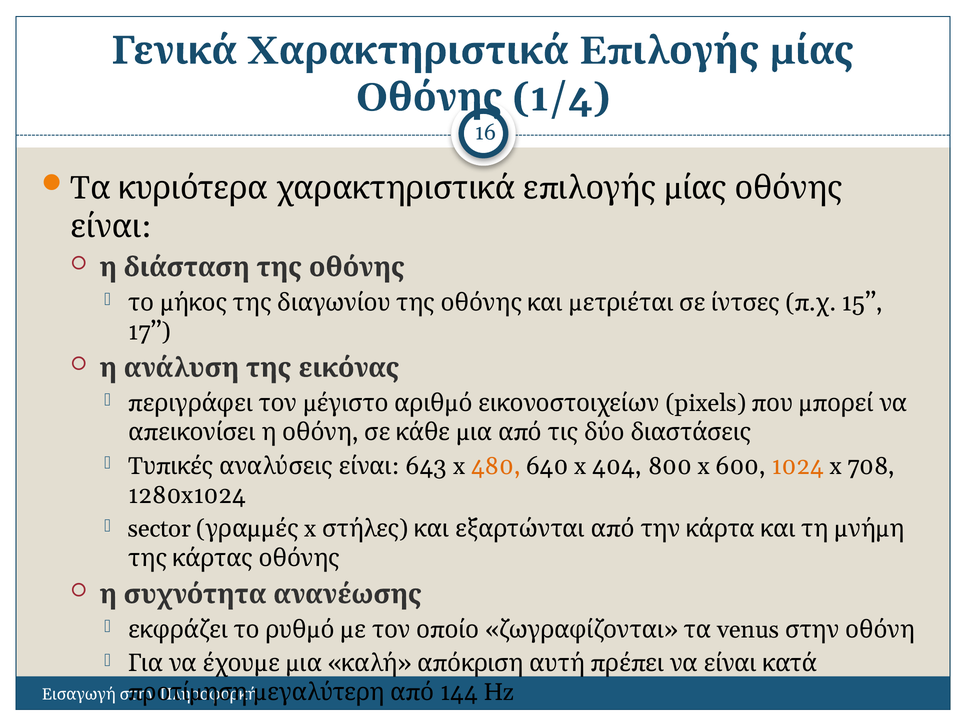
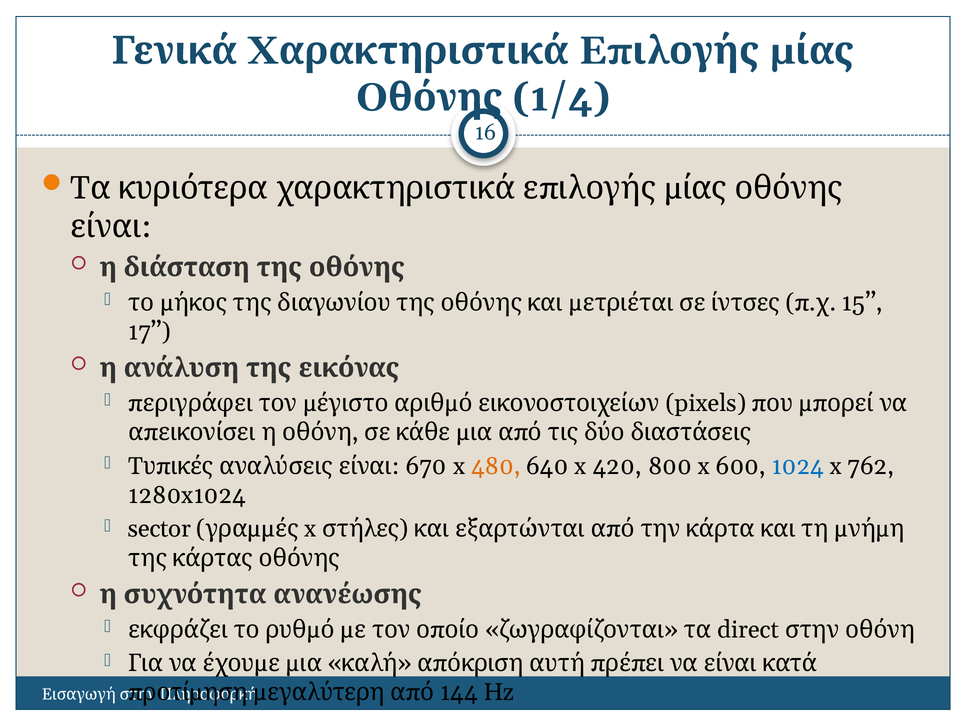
643: 643 -> 670
404: 404 -> 420
1024 colour: orange -> blue
708: 708 -> 762
venus: venus -> direct
